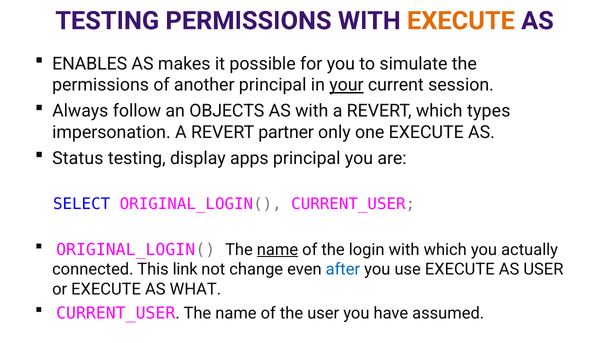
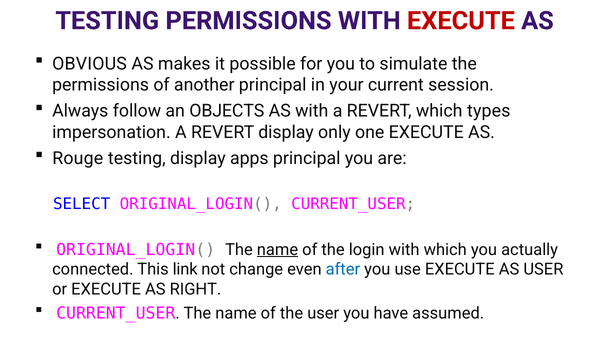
EXECUTE at (461, 21) colour: orange -> red
ENABLES: ENABLES -> OBVIOUS
your underline: present -> none
REVERT partner: partner -> display
Status: Status -> Rouge
WHAT: WHAT -> RIGHT
